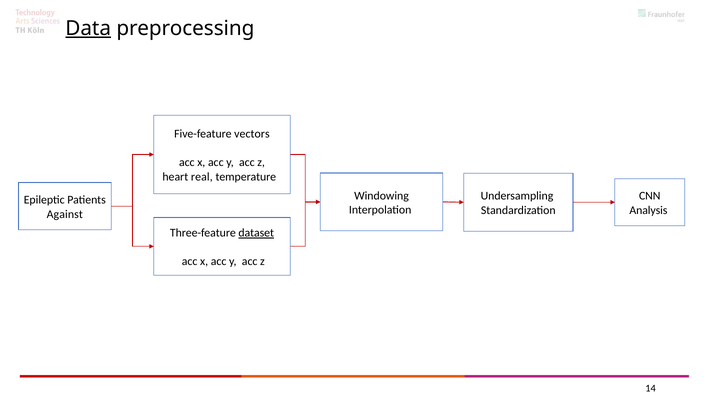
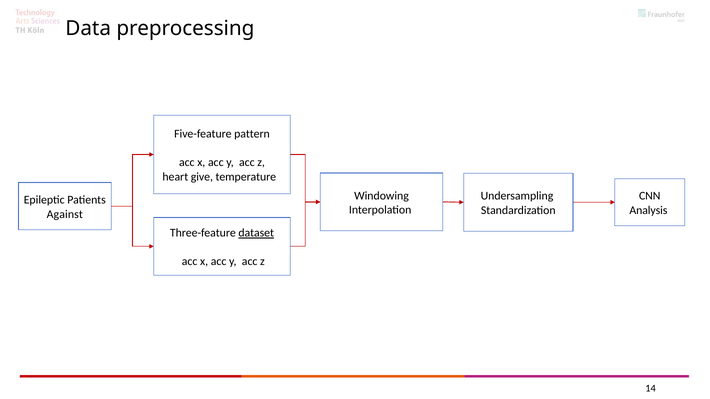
Data underline: present -> none
vectors: vectors -> pattern
real: real -> give
